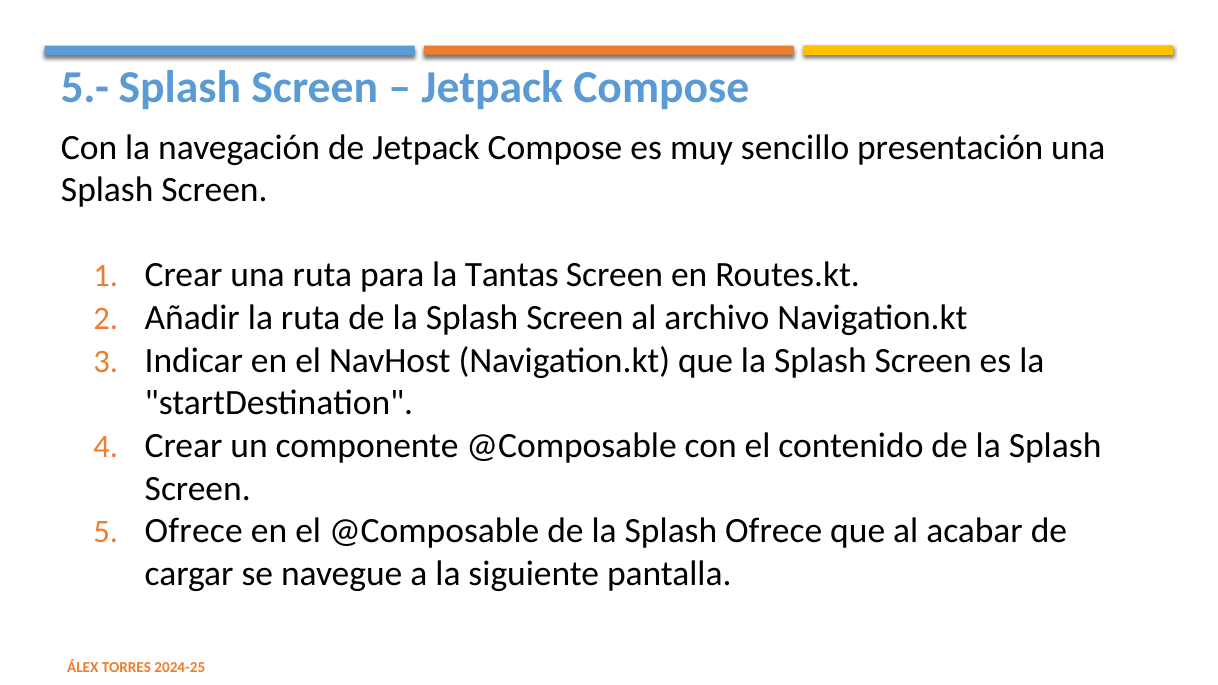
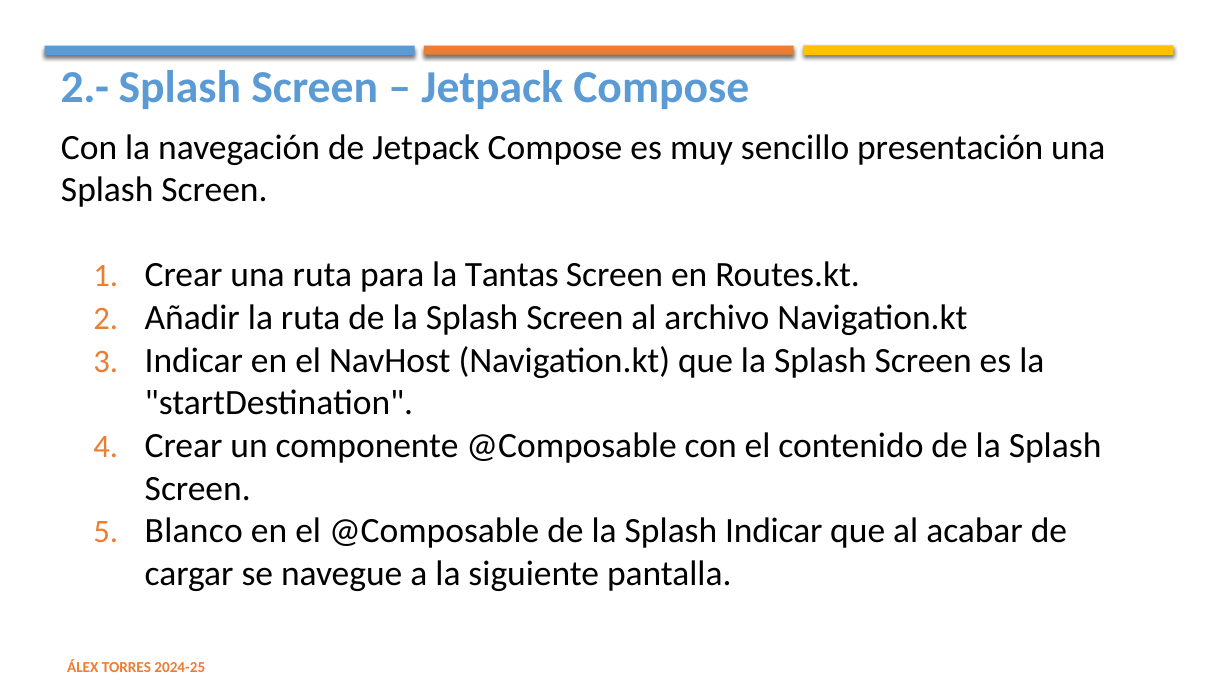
5.-: 5.- -> 2.-
Ofrece at (194, 531): Ofrece -> Blanco
Splash Ofrece: Ofrece -> Indicar
